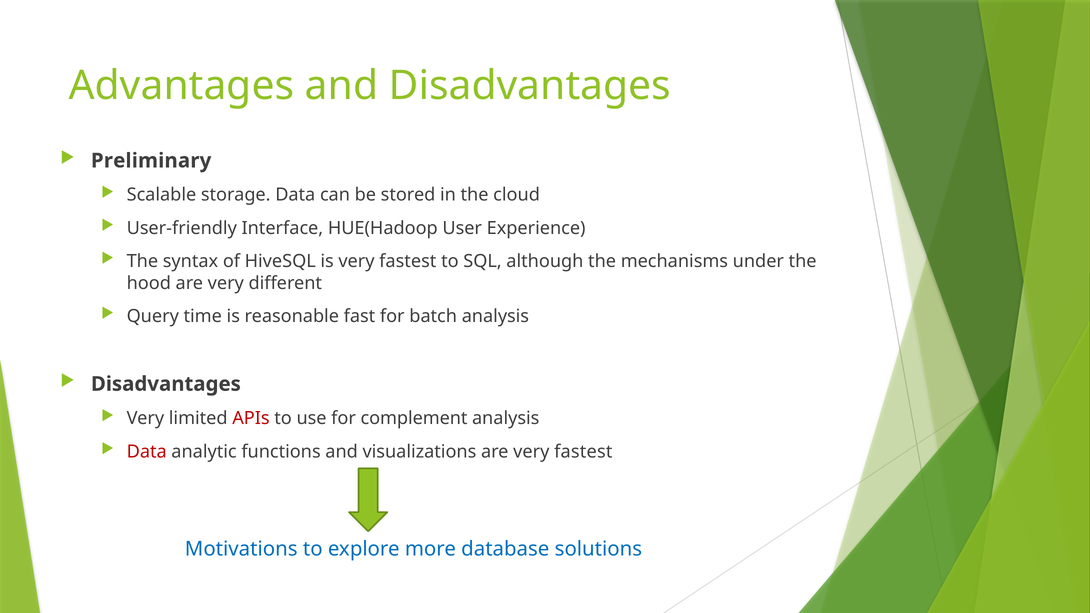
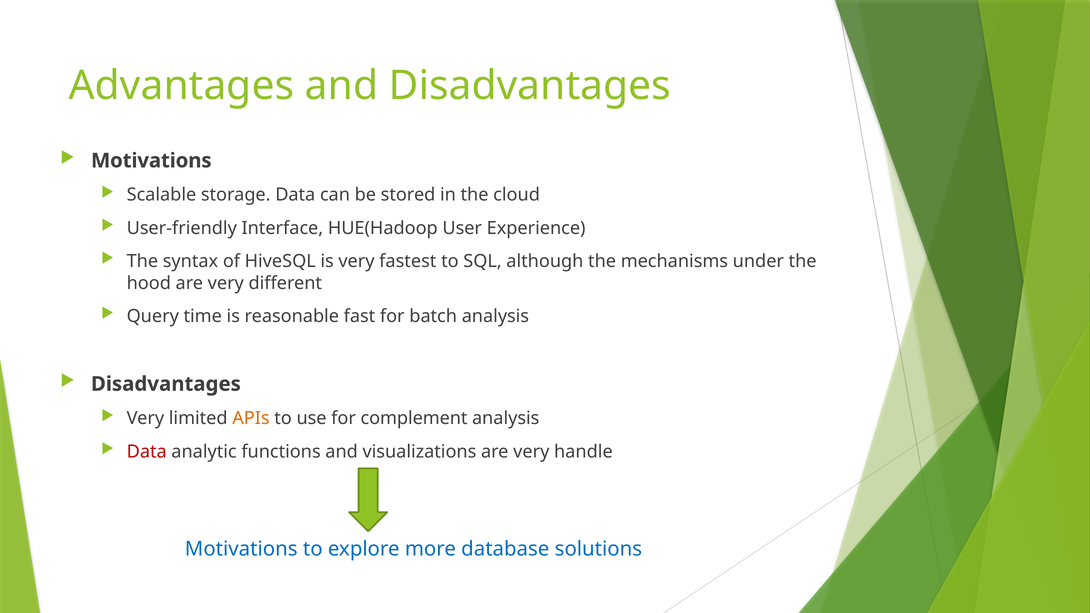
Preliminary at (151, 161): Preliminary -> Motivations
APIs colour: red -> orange
are very fastest: fastest -> handle
